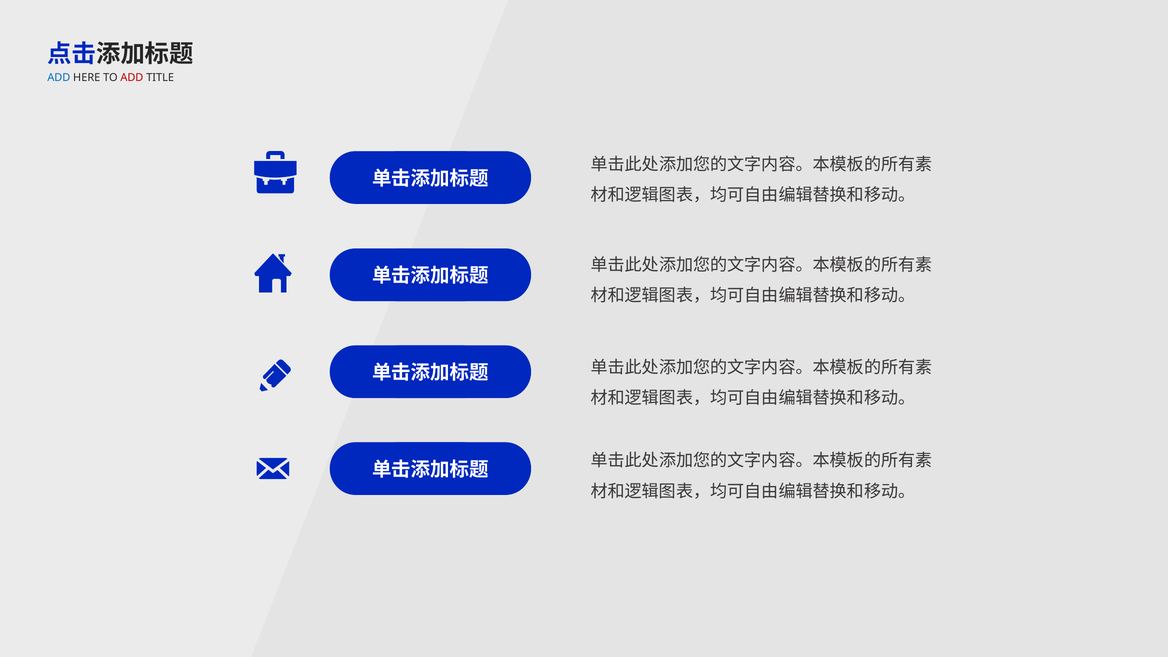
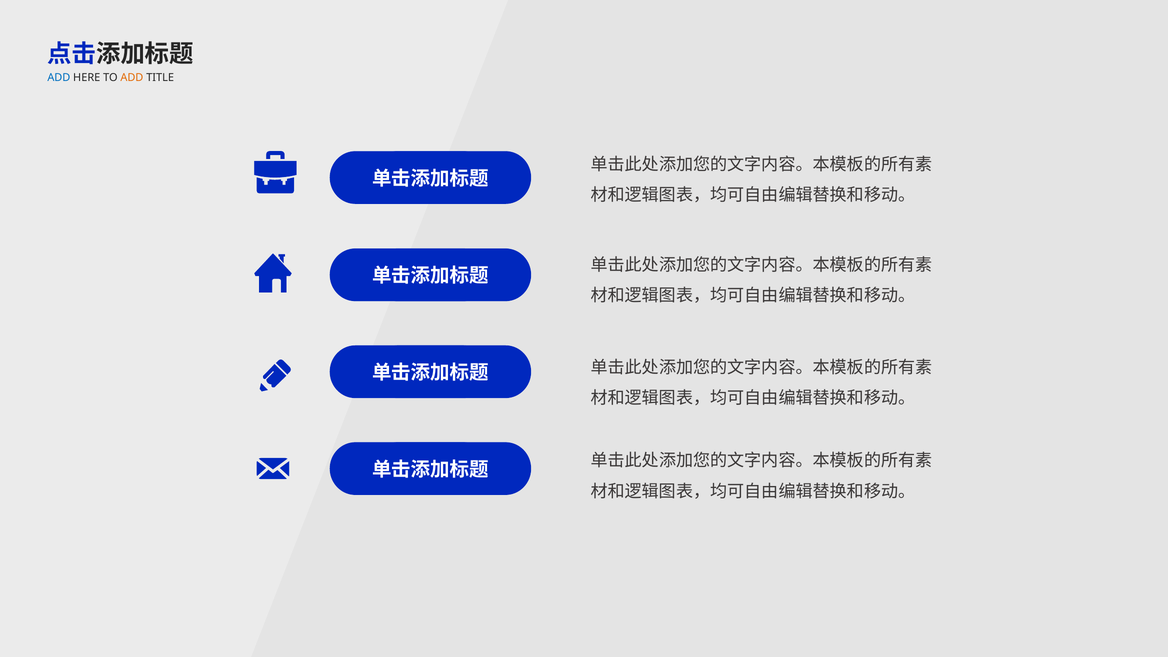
ADD at (132, 77) colour: red -> orange
